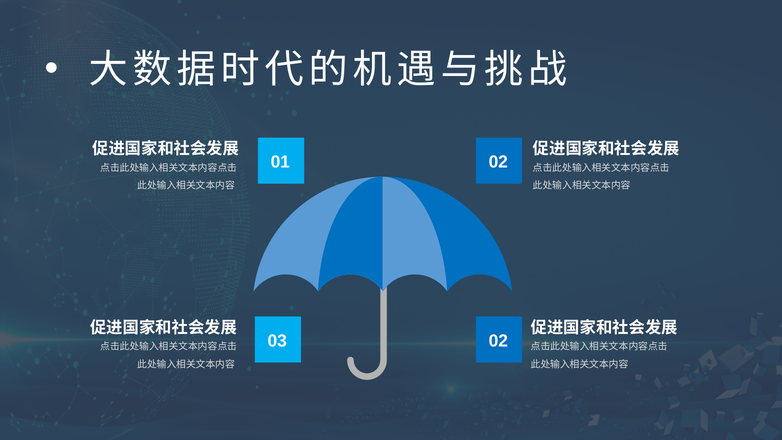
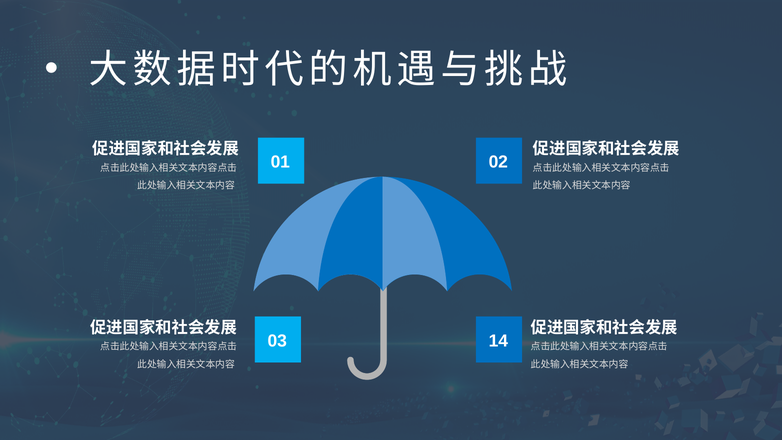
03 02: 02 -> 14
